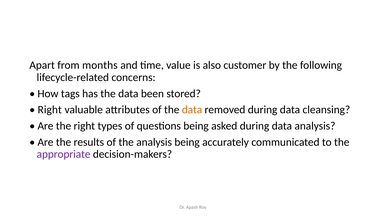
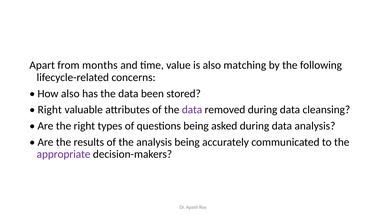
customer: customer -> matching
How tags: tags -> also
data at (192, 110) colour: orange -> purple
